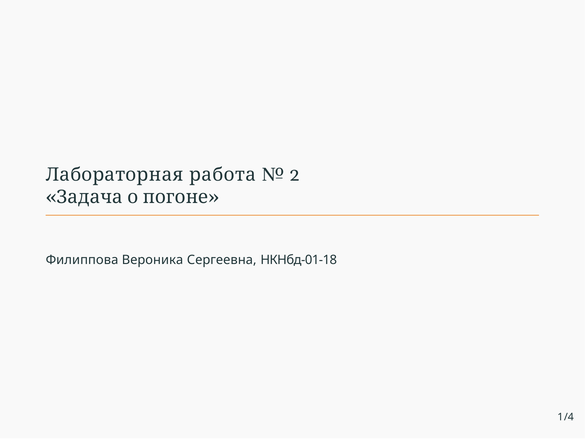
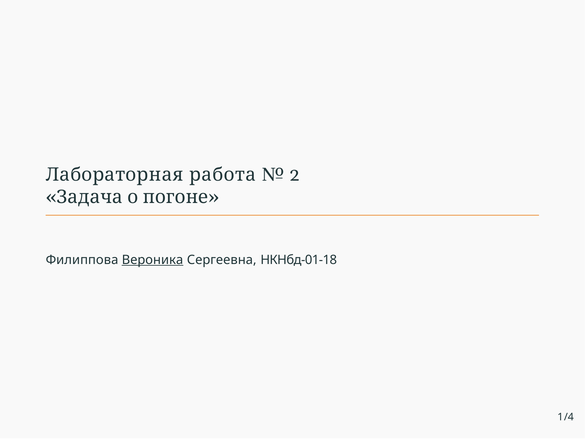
Вероника underline: none -> present
